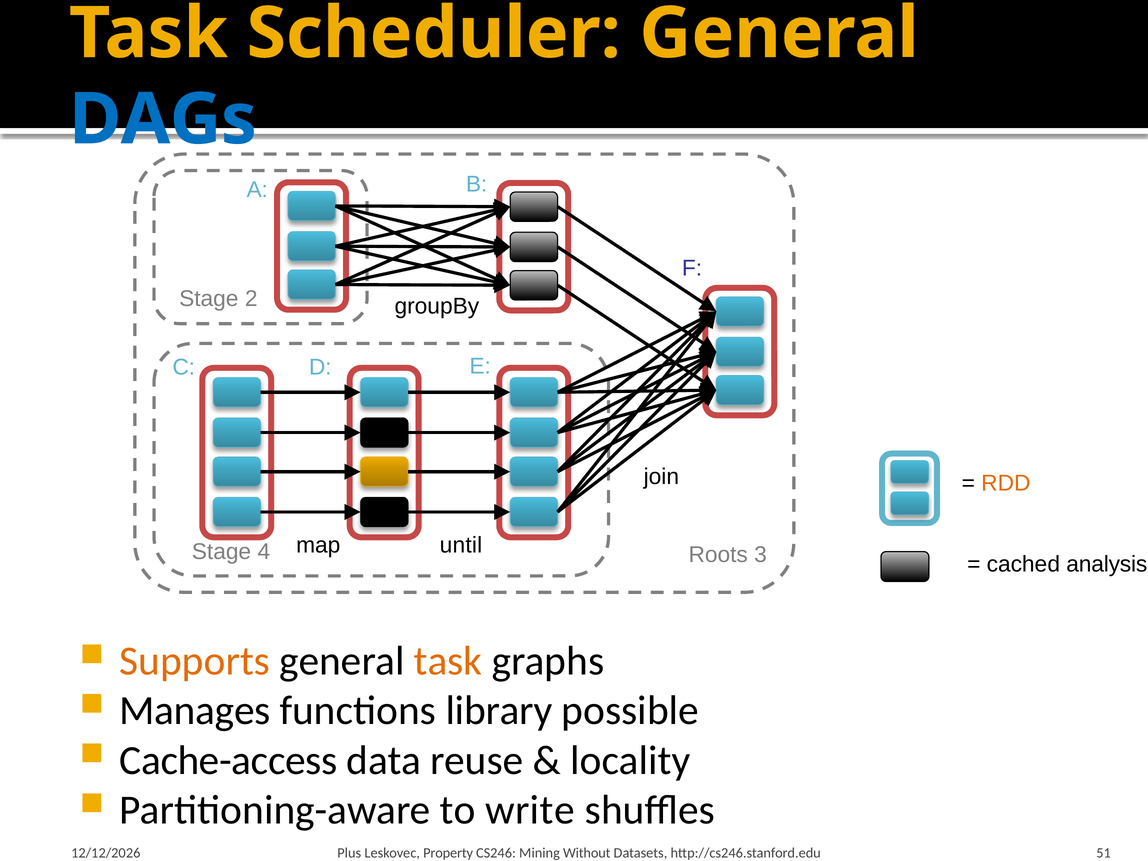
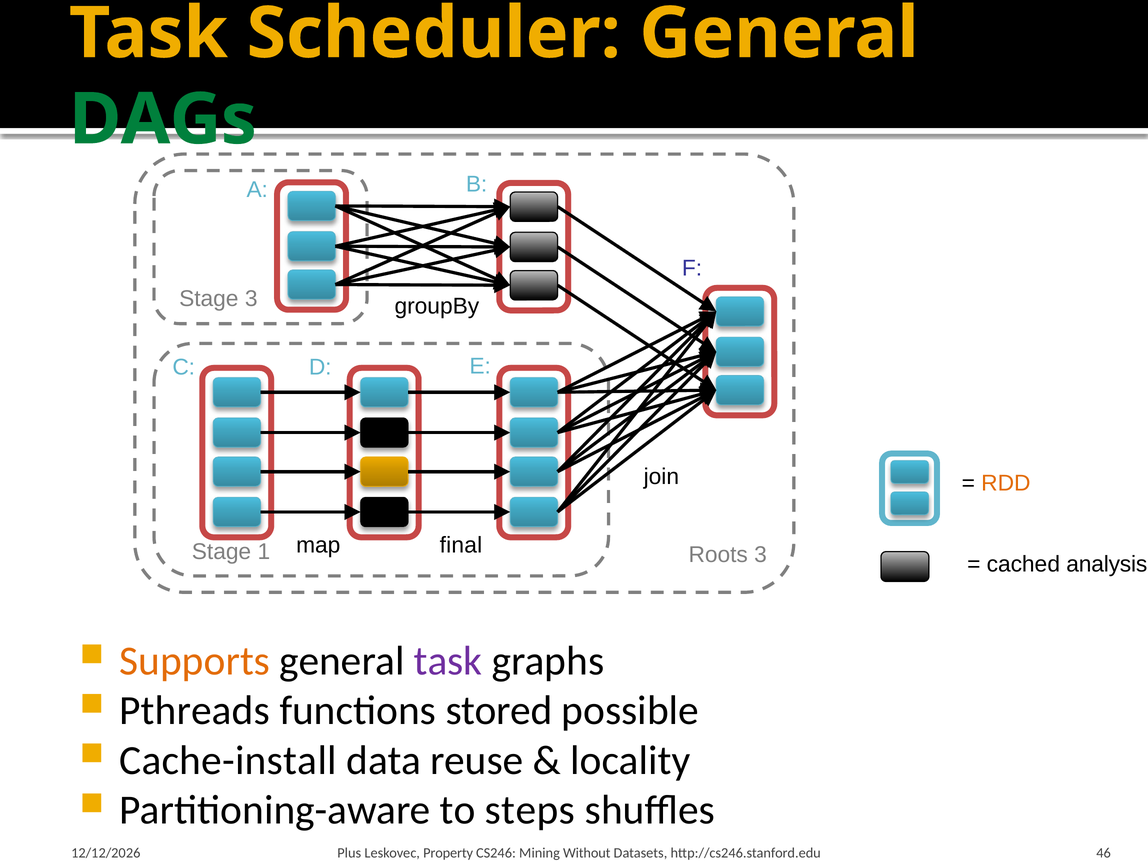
DAGs colour: blue -> green
Stage 2: 2 -> 3
until: until -> final
4: 4 -> 1
task at (448, 661) colour: orange -> purple
Manages: Manages -> Pthreads
library: library -> stored
Cache-access: Cache-access -> Cache-install
write: write -> steps
51: 51 -> 46
